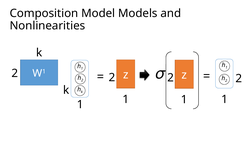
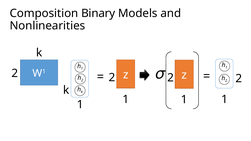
Model: Model -> Binary
